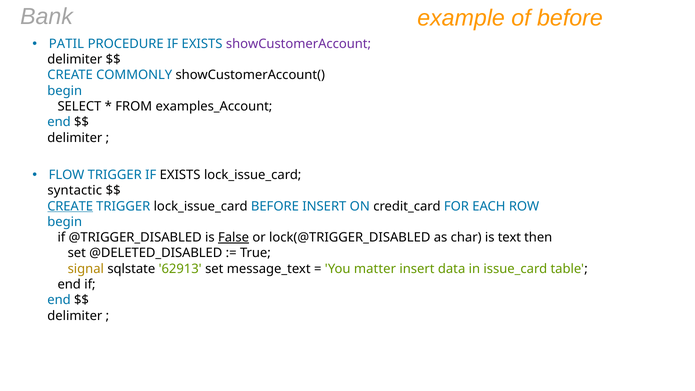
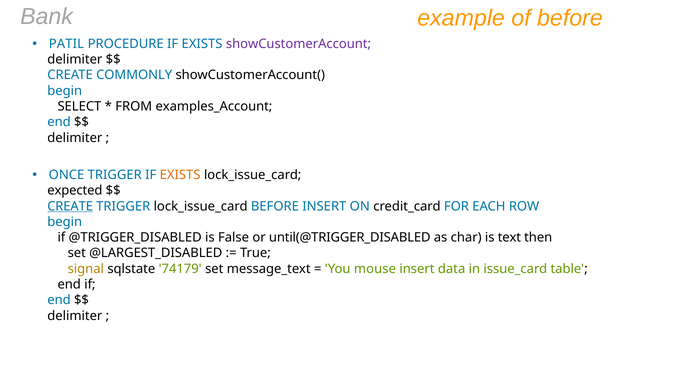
FLOW: FLOW -> ONCE
EXISTS at (180, 175) colour: black -> orange
syntactic: syntactic -> expected
False underline: present -> none
lock(@TRIGGER_DISABLED: lock(@TRIGGER_DISABLED -> until(@TRIGGER_DISABLED
@DELETED_DISABLED: @DELETED_DISABLED -> @LARGEST_DISABLED
62913: 62913 -> 74179
matter: matter -> mouse
